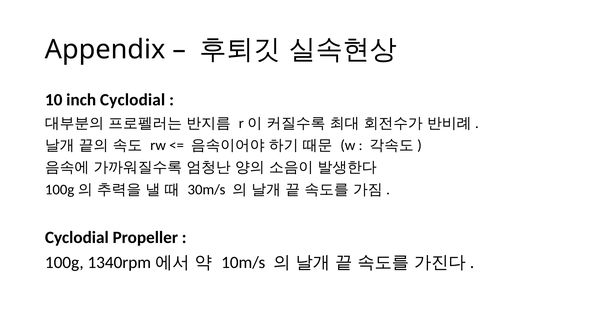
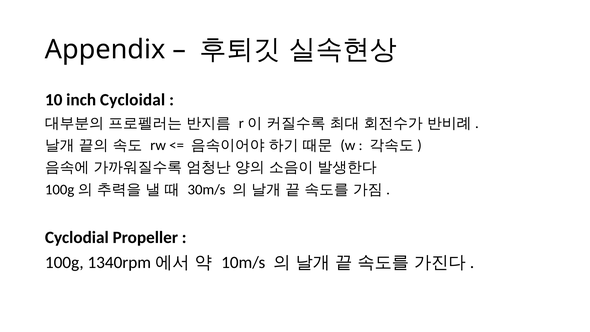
inch Cyclodial: Cyclodial -> Cycloidal
